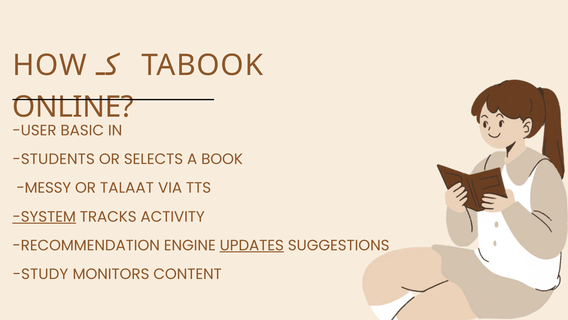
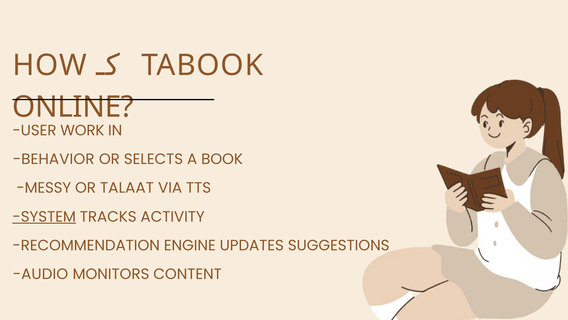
BASIC: BASIC -> WORK
STUDENTS: STUDENTS -> BEHAVIOR
UPDATES underline: present -> none
STUDY: STUDY -> AUDIO
